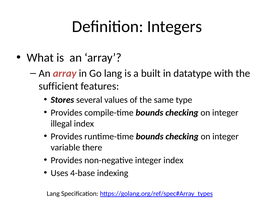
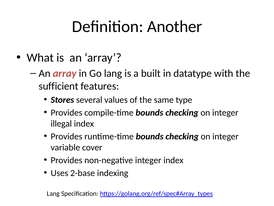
Integers: Integers -> Another
there: there -> cover
4-base: 4-base -> 2-base
